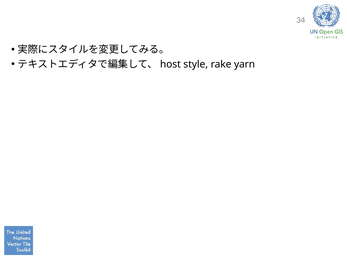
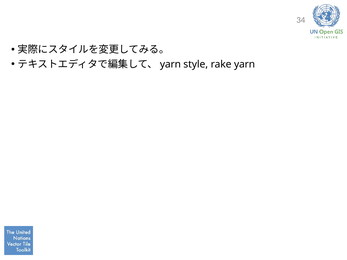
host at (170, 64): host -> yarn
